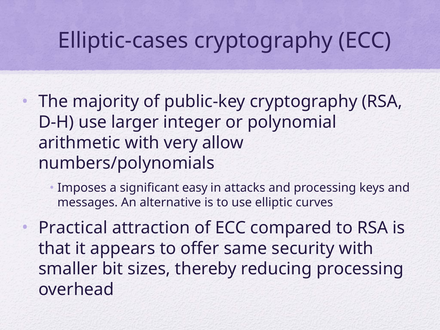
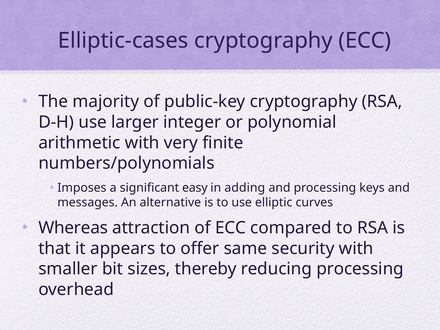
allow: allow -> finite
attacks: attacks -> adding
Practical: Practical -> Whereas
